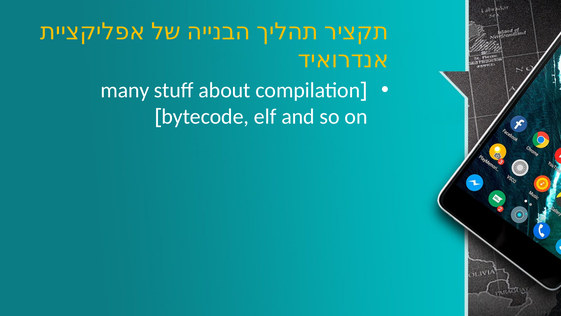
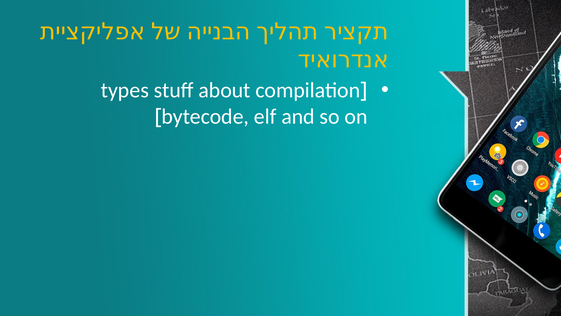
many: many -> types
